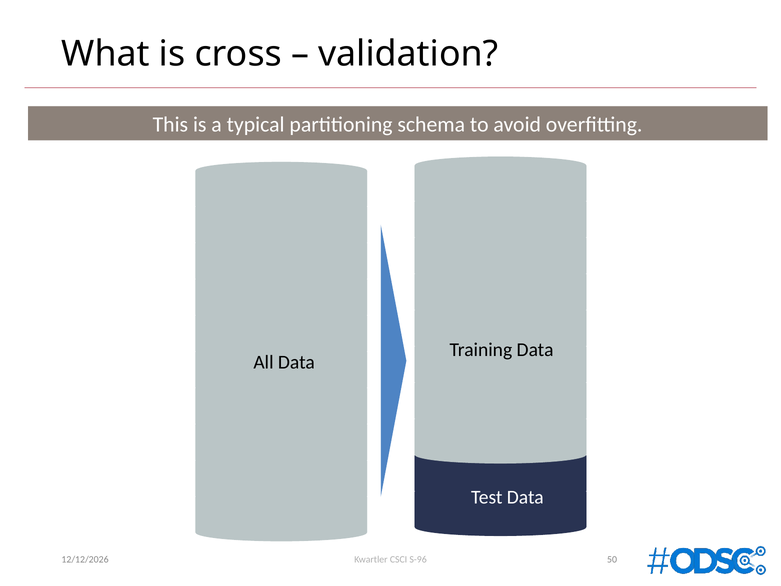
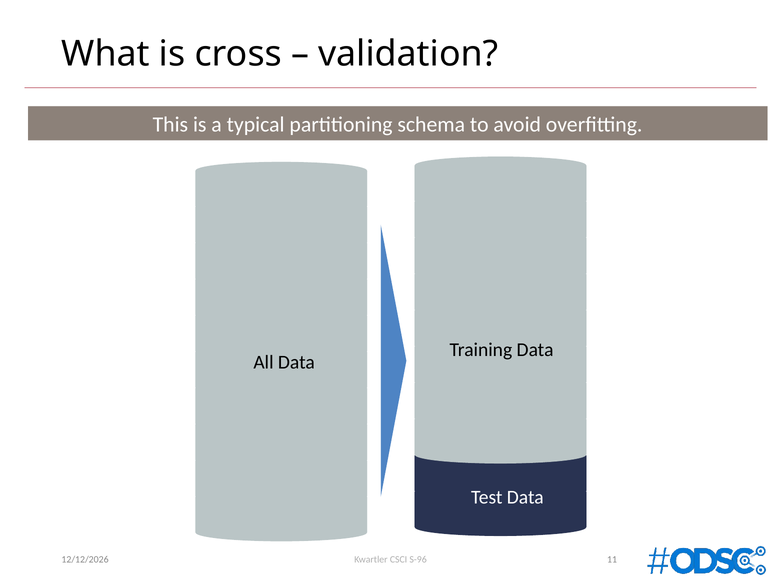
50: 50 -> 11
